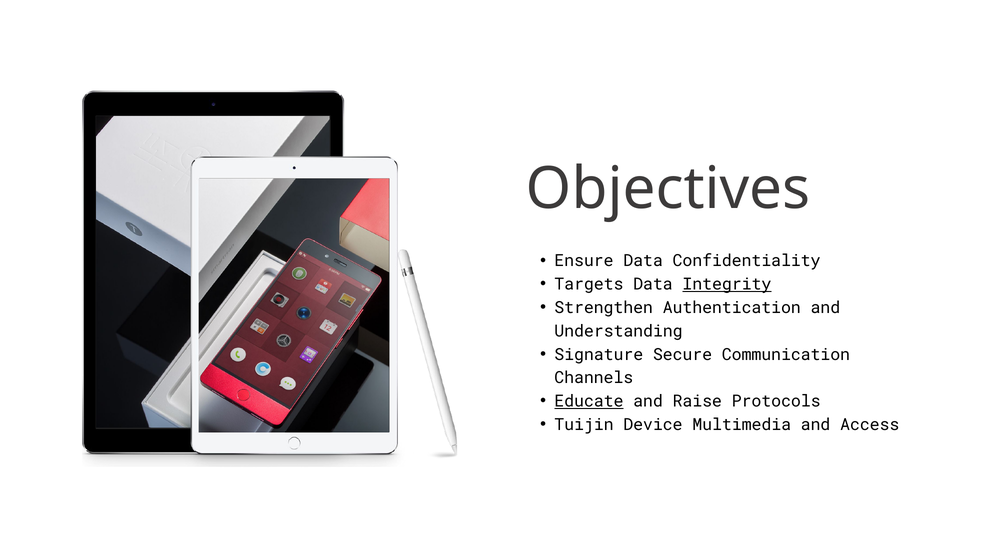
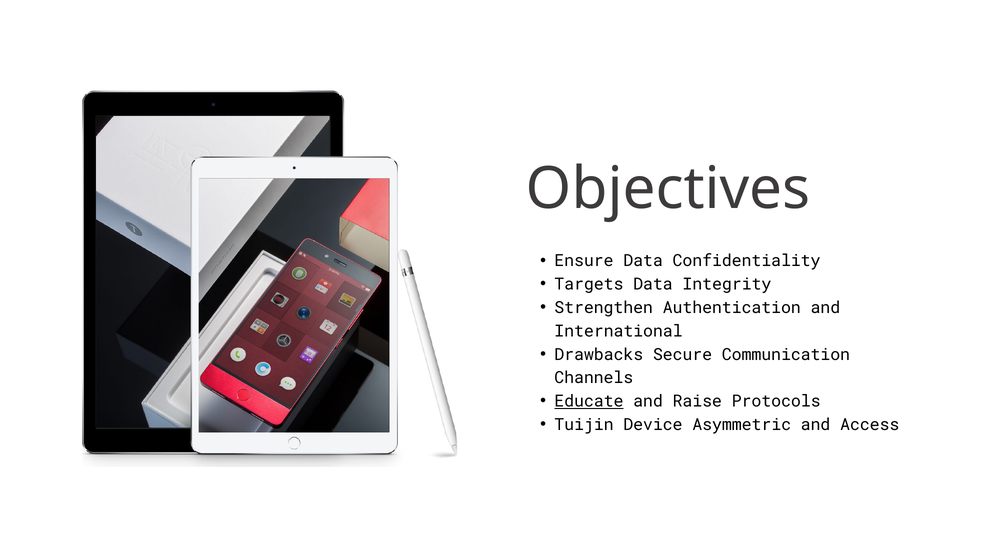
Integrity underline: present -> none
Understanding: Understanding -> International
Signature: Signature -> Drawbacks
Multimedia: Multimedia -> Asymmetric
